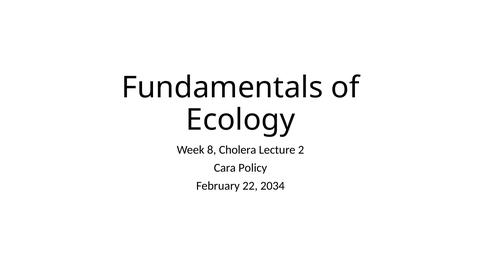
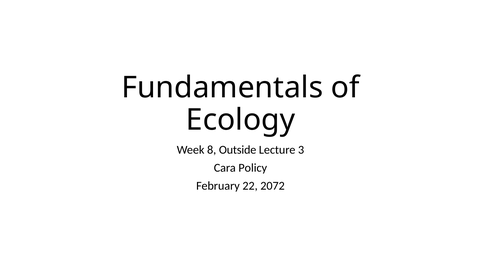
Cholera: Cholera -> Outside
2: 2 -> 3
2034: 2034 -> 2072
